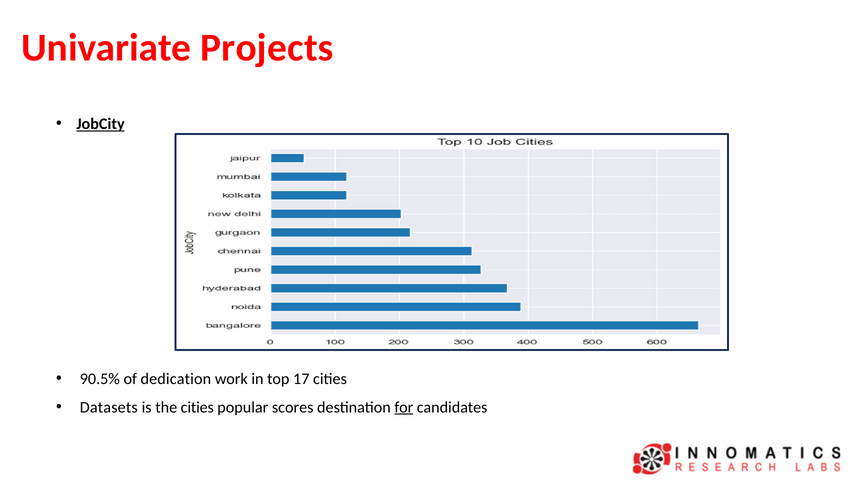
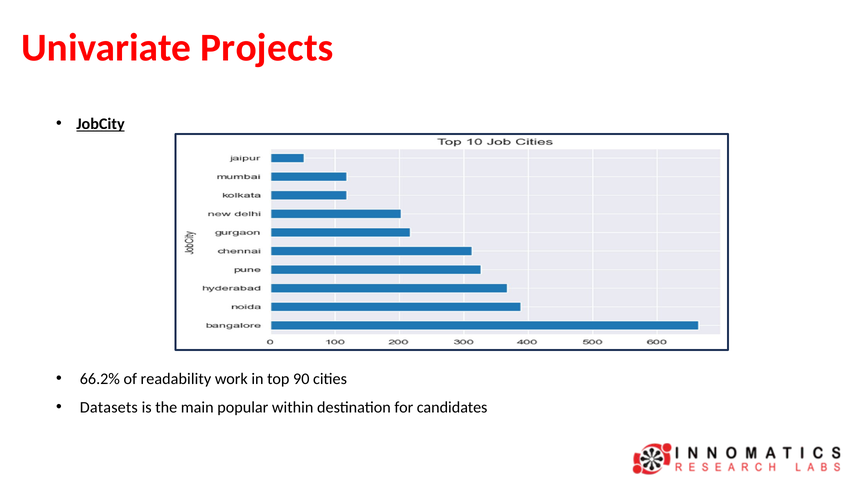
90.5%: 90.5% -> 66.2%
dedication: dedication -> readability
17: 17 -> 90
the cities: cities -> main
scores: scores -> within
for underline: present -> none
